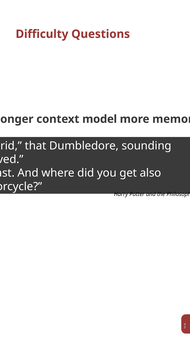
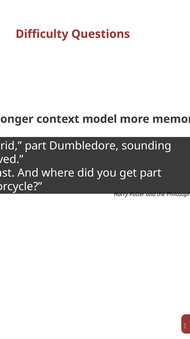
that at (36, 145): that -> part
get also: also -> part
